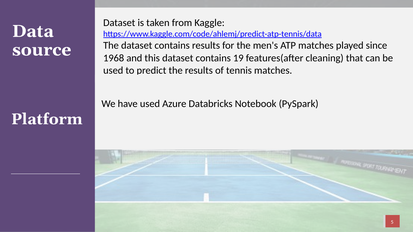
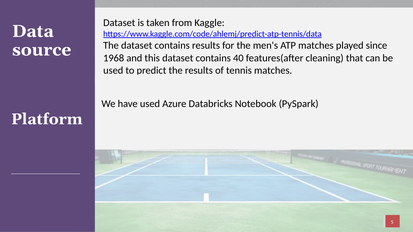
19: 19 -> 40
